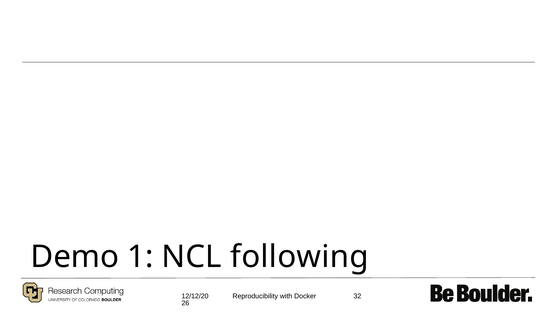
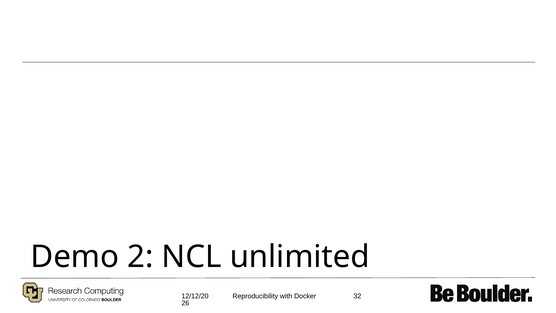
1: 1 -> 2
following: following -> unlimited
